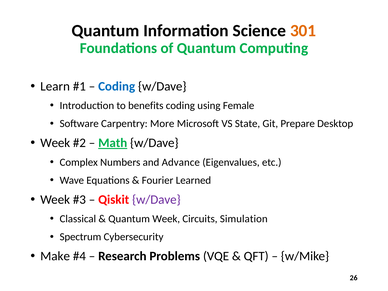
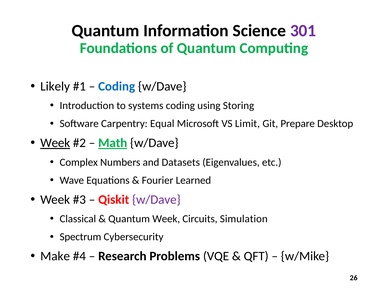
301 colour: orange -> purple
Learn: Learn -> Likely
benefits: benefits -> systems
Female: Female -> Storing
More: More -> Equal
State: State -> Limit
Week at (55, 143) underline: none -> present
Advance: Advance -> Datasets
